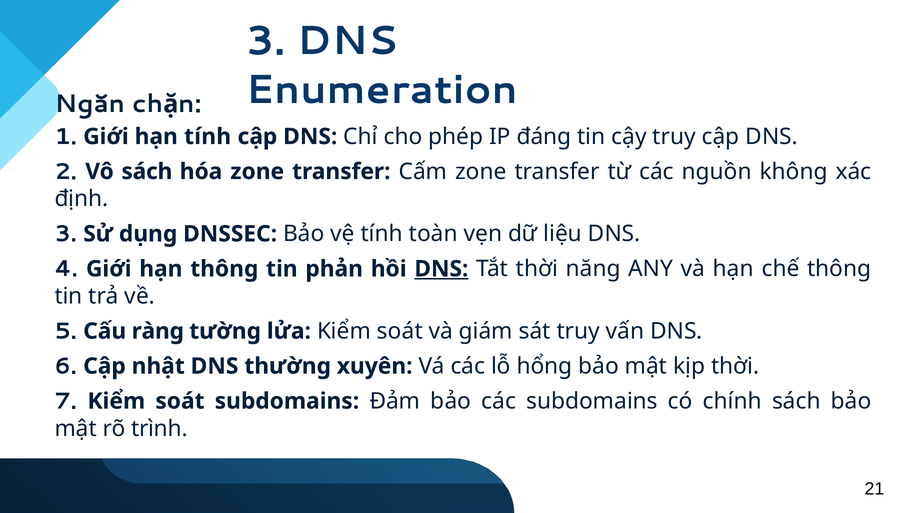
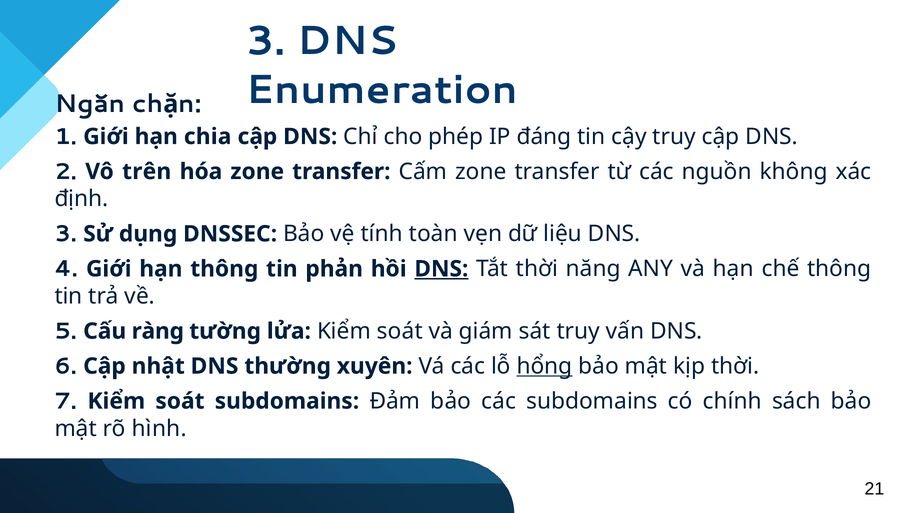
hạn tính: tính -> chia
Vô sách: sách -> trên
hổng underline: none -> present
trình: trình -> hình
